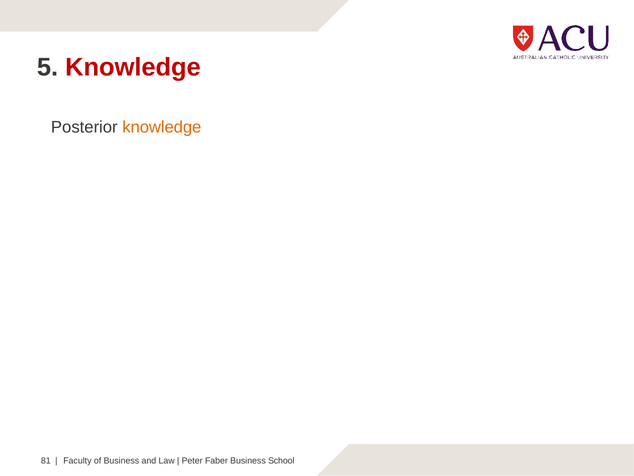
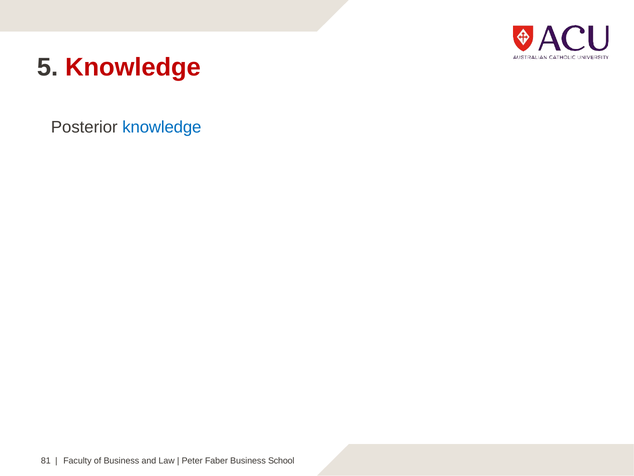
knowledge at (162, 127) colour: orange -> blue
